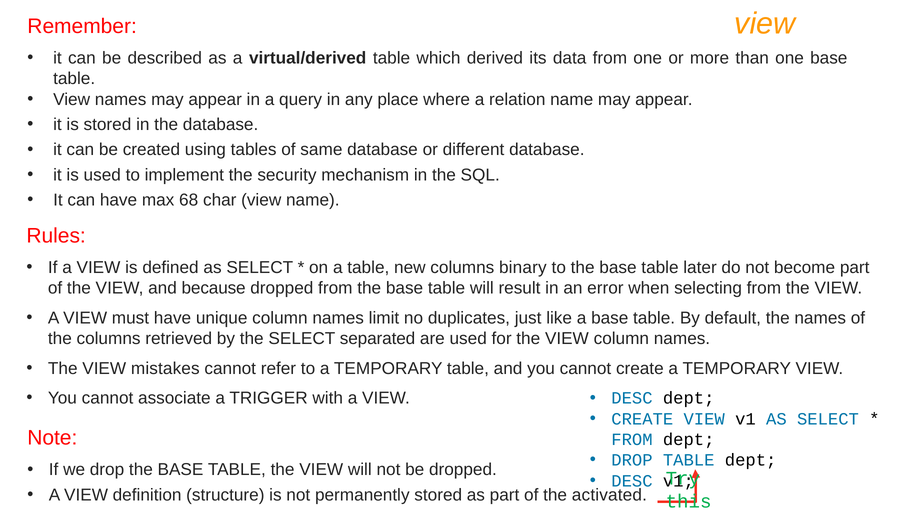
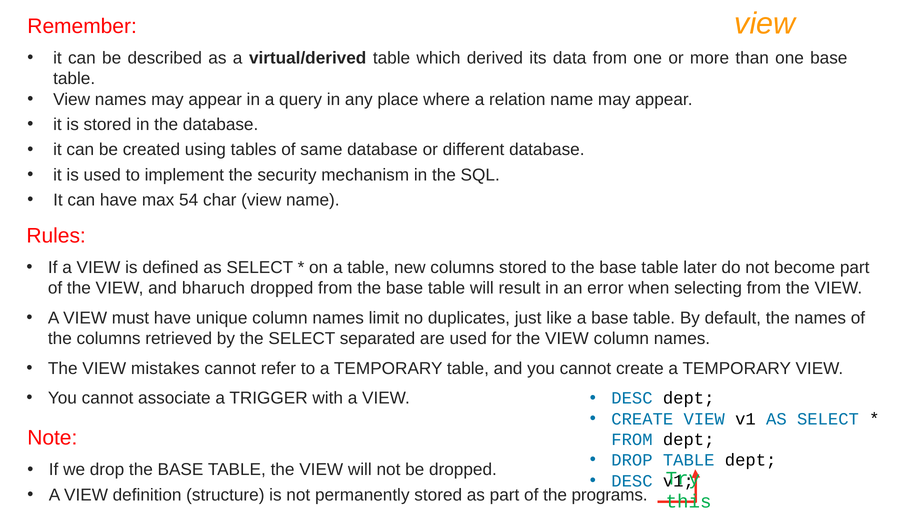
68: 68 -> 54
columns binary: binary -> stored
because: because -> bharuch
activated: activated -> programs
